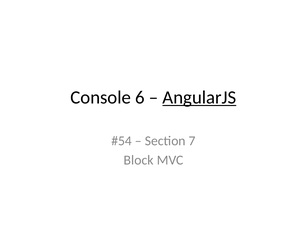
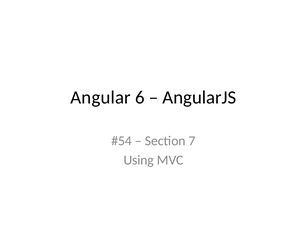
Console: Console -> Angular
AngularJS underline: present -> none
Block: Block -> Using
